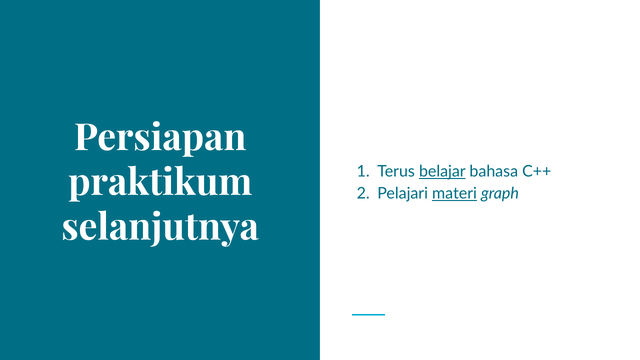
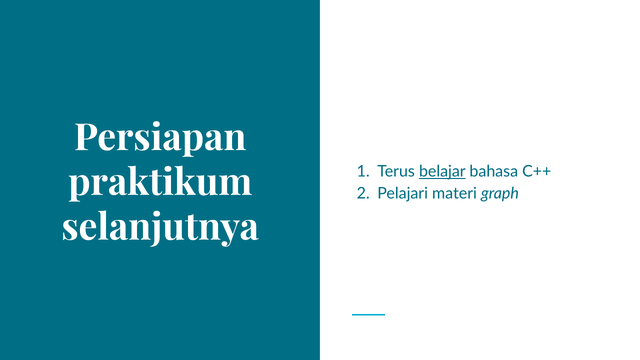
materi underline: present -> none
